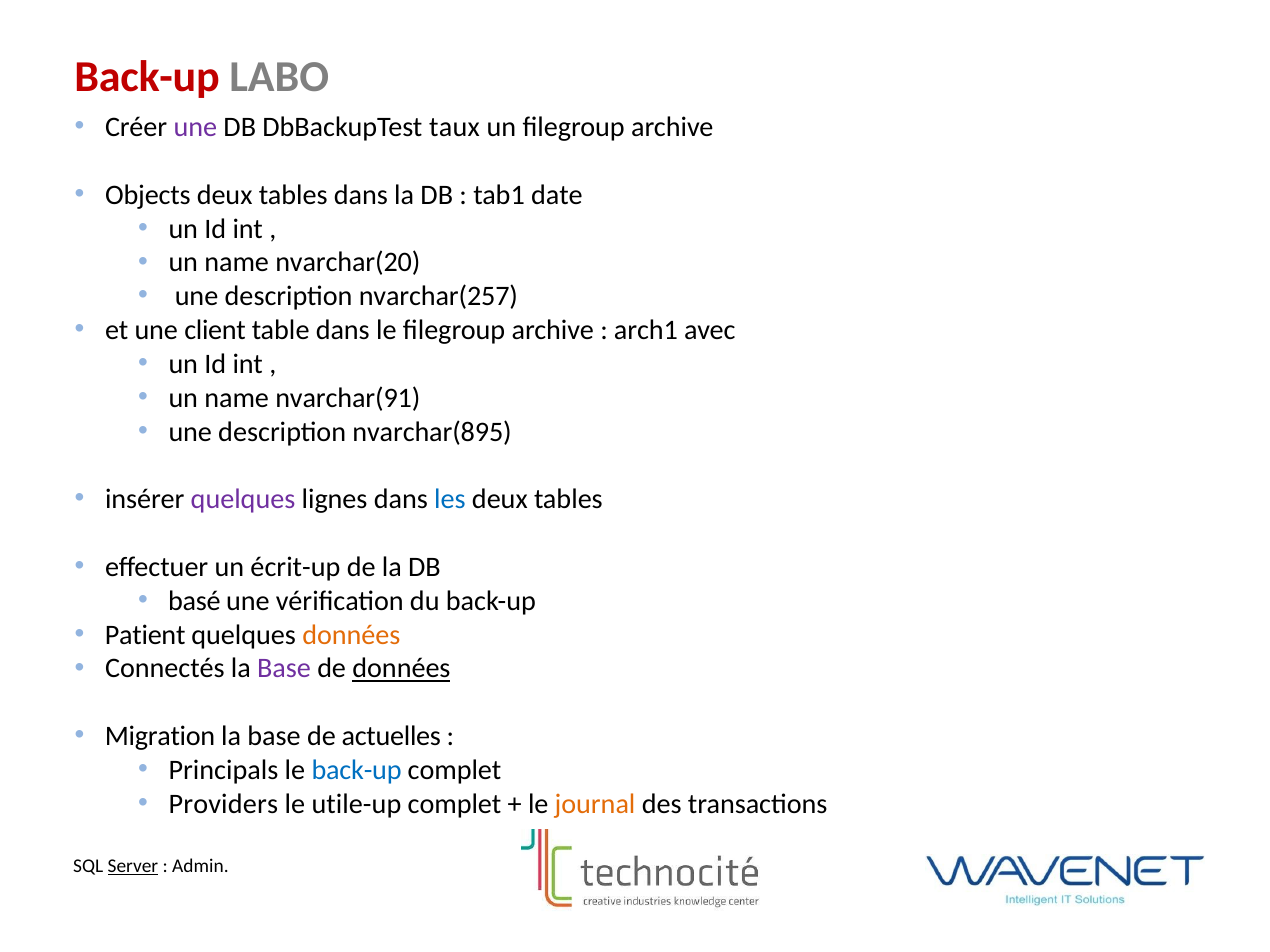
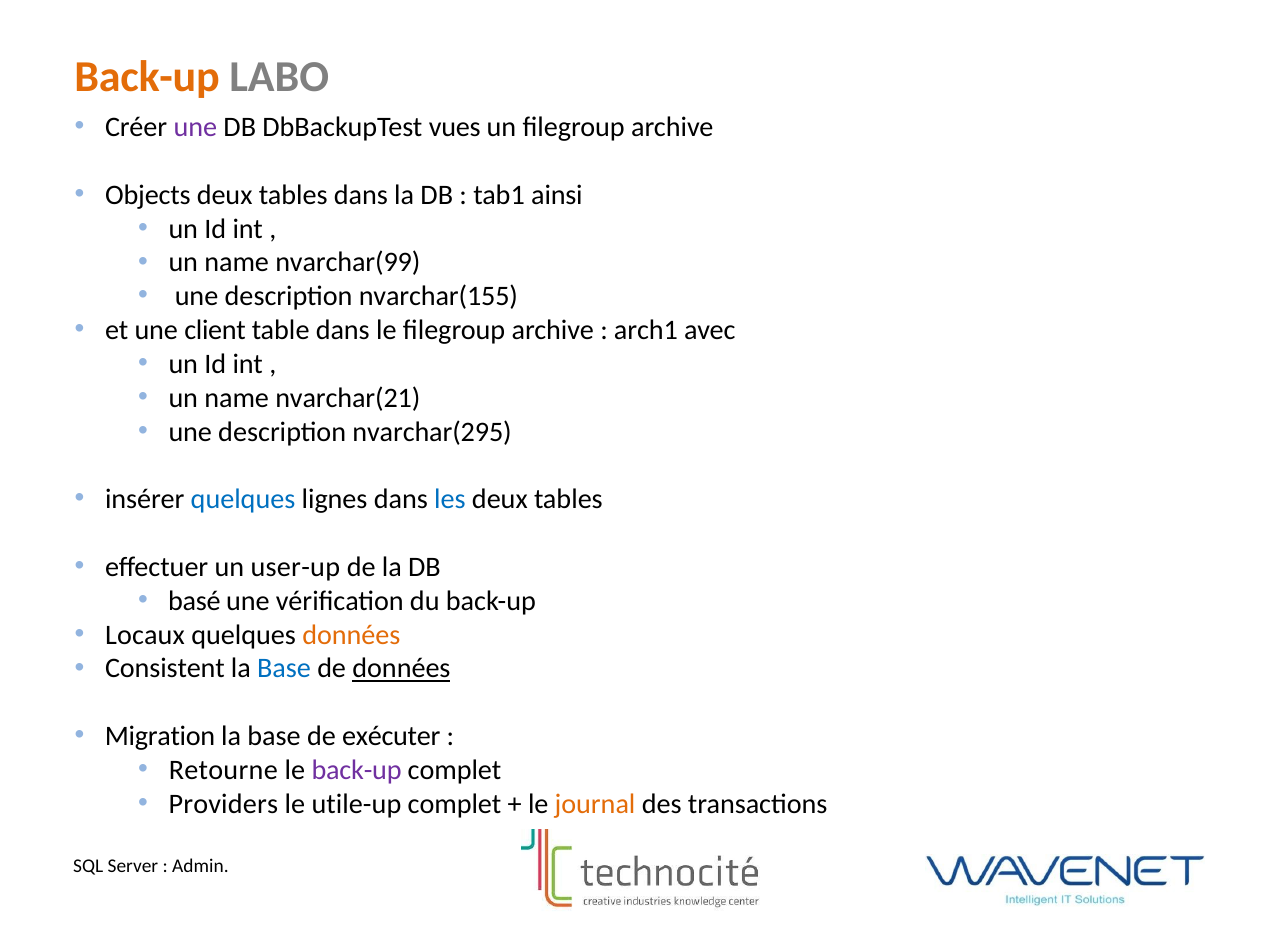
Back-up at (147, 77) colour: red -> orange
taux: taux -> vues
date: date -> ainsi
nvarchar(20: nvarchar(20 -> nvarchar(99
nvarchar(257: nvarchar(257 -> nvarchar(155
nvarchar(91: nvarchar(91 -> nvarchar(21
nvarchar(895: nvarchar(895 -> nvarchar(295
quelques at (243, 500) colour: purple -> blue
écrit-up: écrit-up -> user-up
Patient: Patient -> Locaux
Connectés: Connectés -> Consistent
Base at (284, 669) colour: purple -> blue
actuelles: actuelles -> exécuter
Principals: Principals -> Retourne
back-up at (357, 770) colour: blue -> purple
Server underline: present -> none
